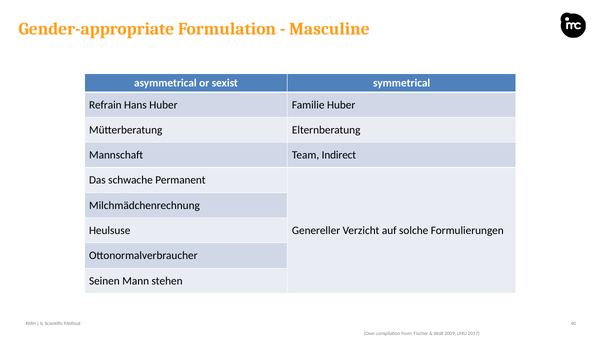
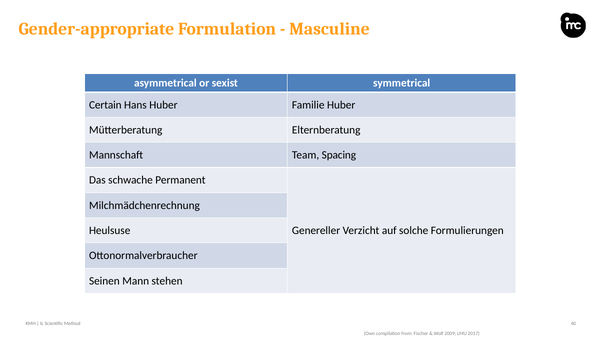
Refrain: Refrain -> Certain
Indirect: Indirect -> Spacing
